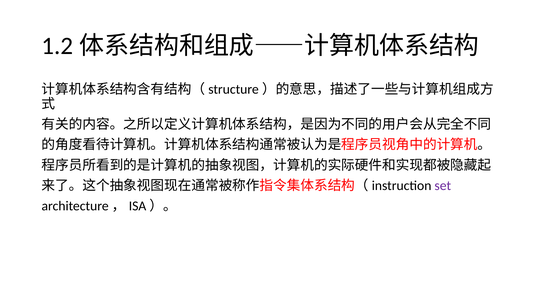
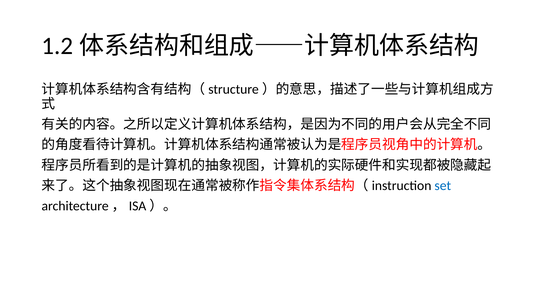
set colour: purple -> blue
